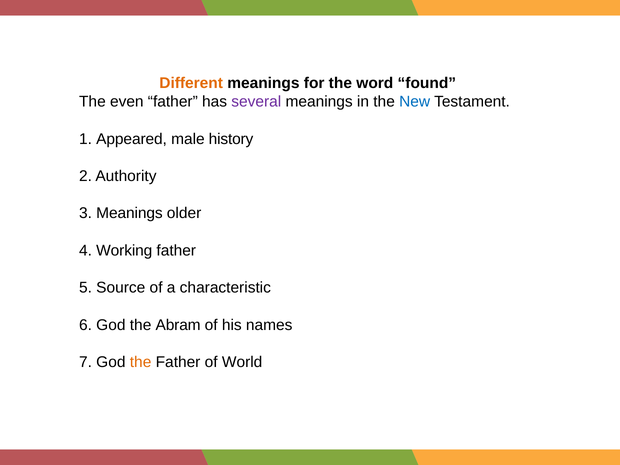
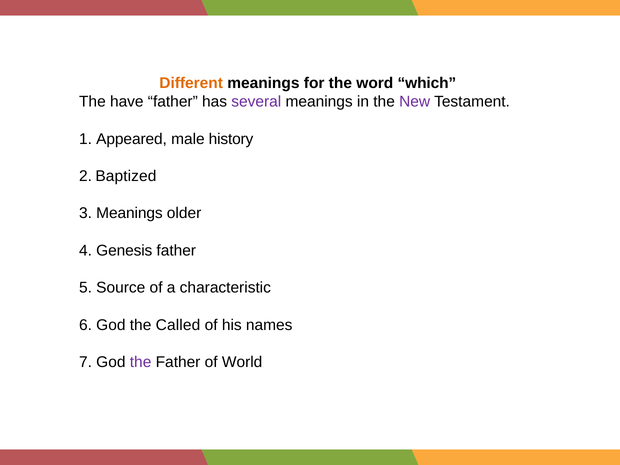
found: found -> which
even: even -> have
New colour: blue -> purple
Authority: Authority -> Baptized
Working: Working -> Genesis
Abram: Abram -> Called
the at (141, 362) colour: orange -> purple
